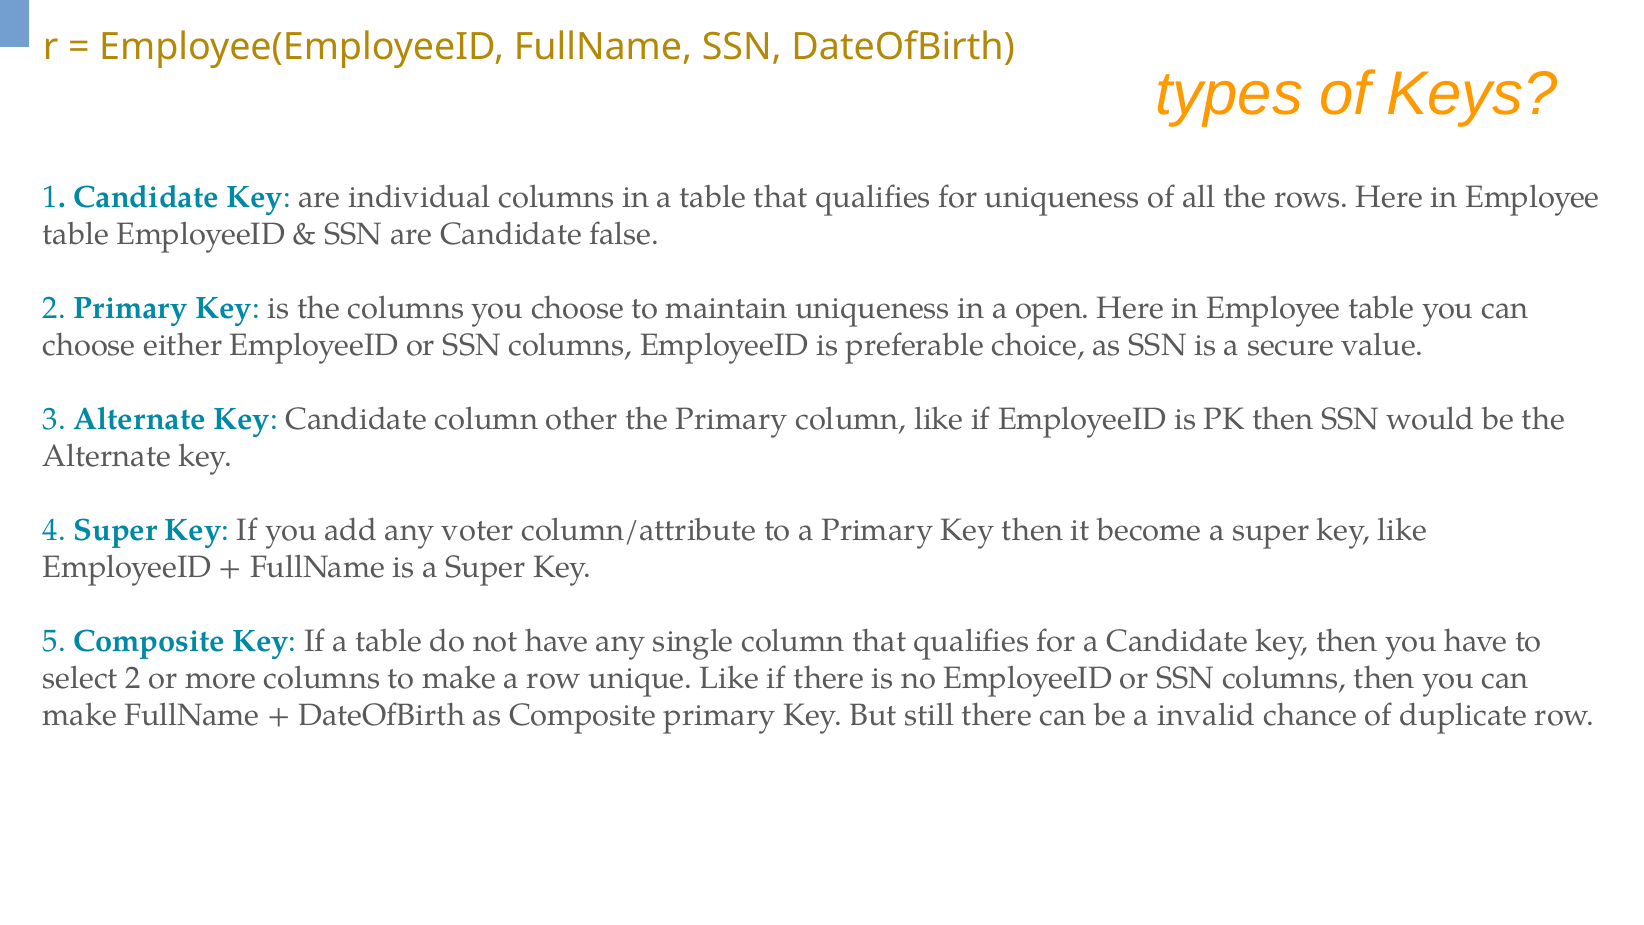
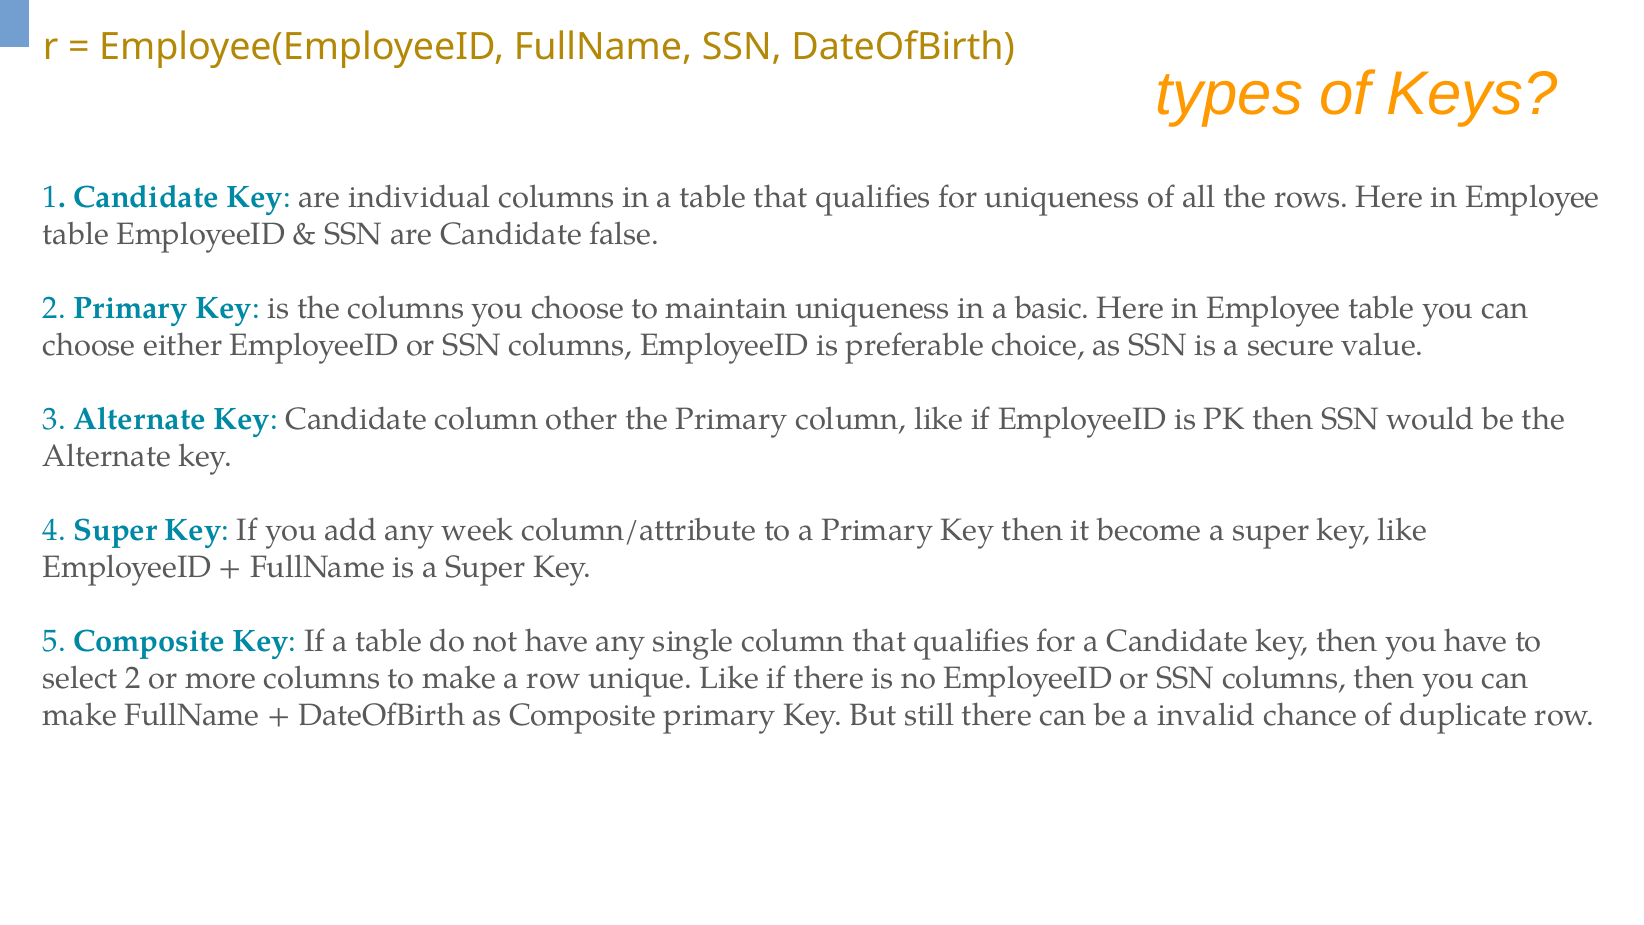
open: open -> basic
voter: voter -> week
